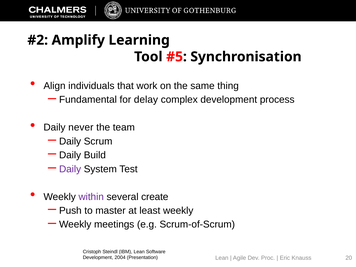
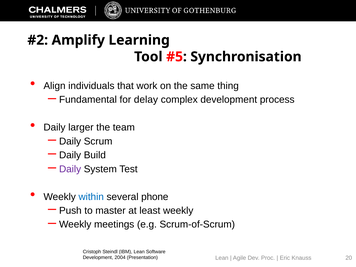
never: never -> larger
within colour: purple -> blue
create: create -> phone
